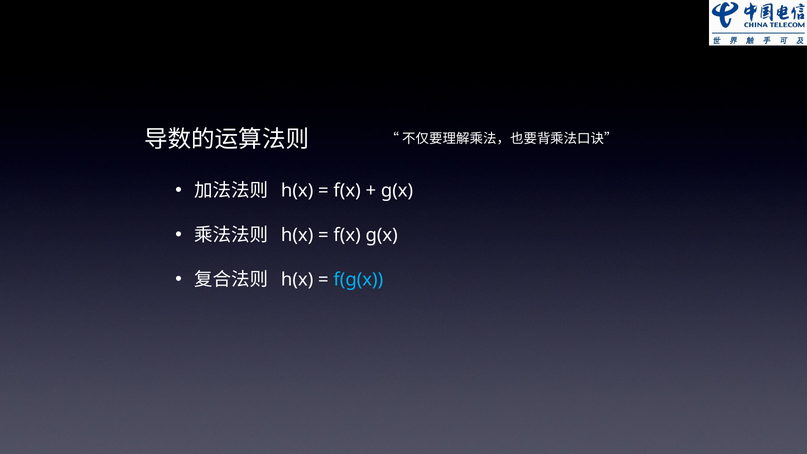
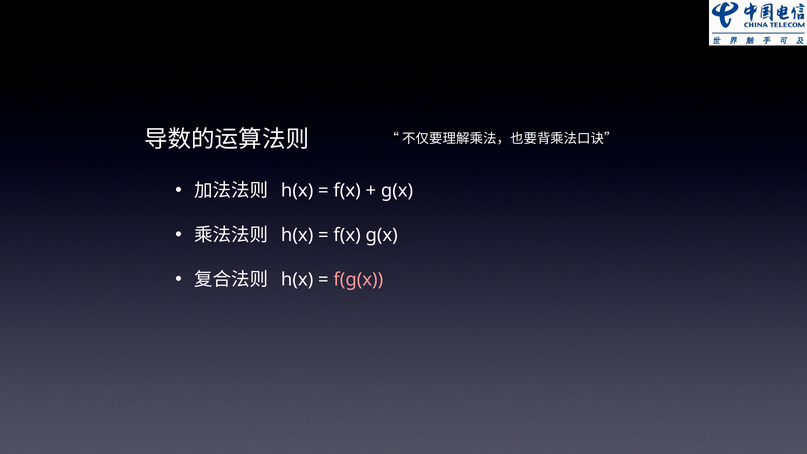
f(g(x colour: light blue -> pink
